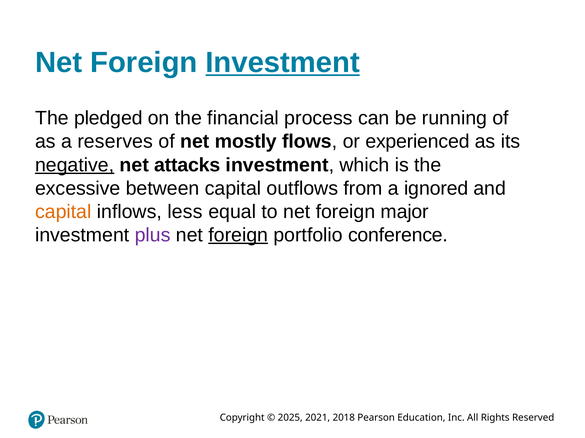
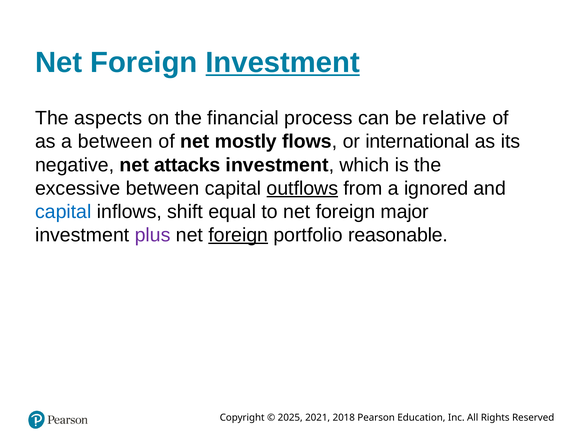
pledged: pledged -> aspects
running: running -> relative
a reserves: reserves -> between
experienced: experienced -> international
negative underline: present -> none
outflows underline: none -> present
capital at (63, 212) colour: orange -> blue
less: less -> shift
conference: conference -> reasonable
